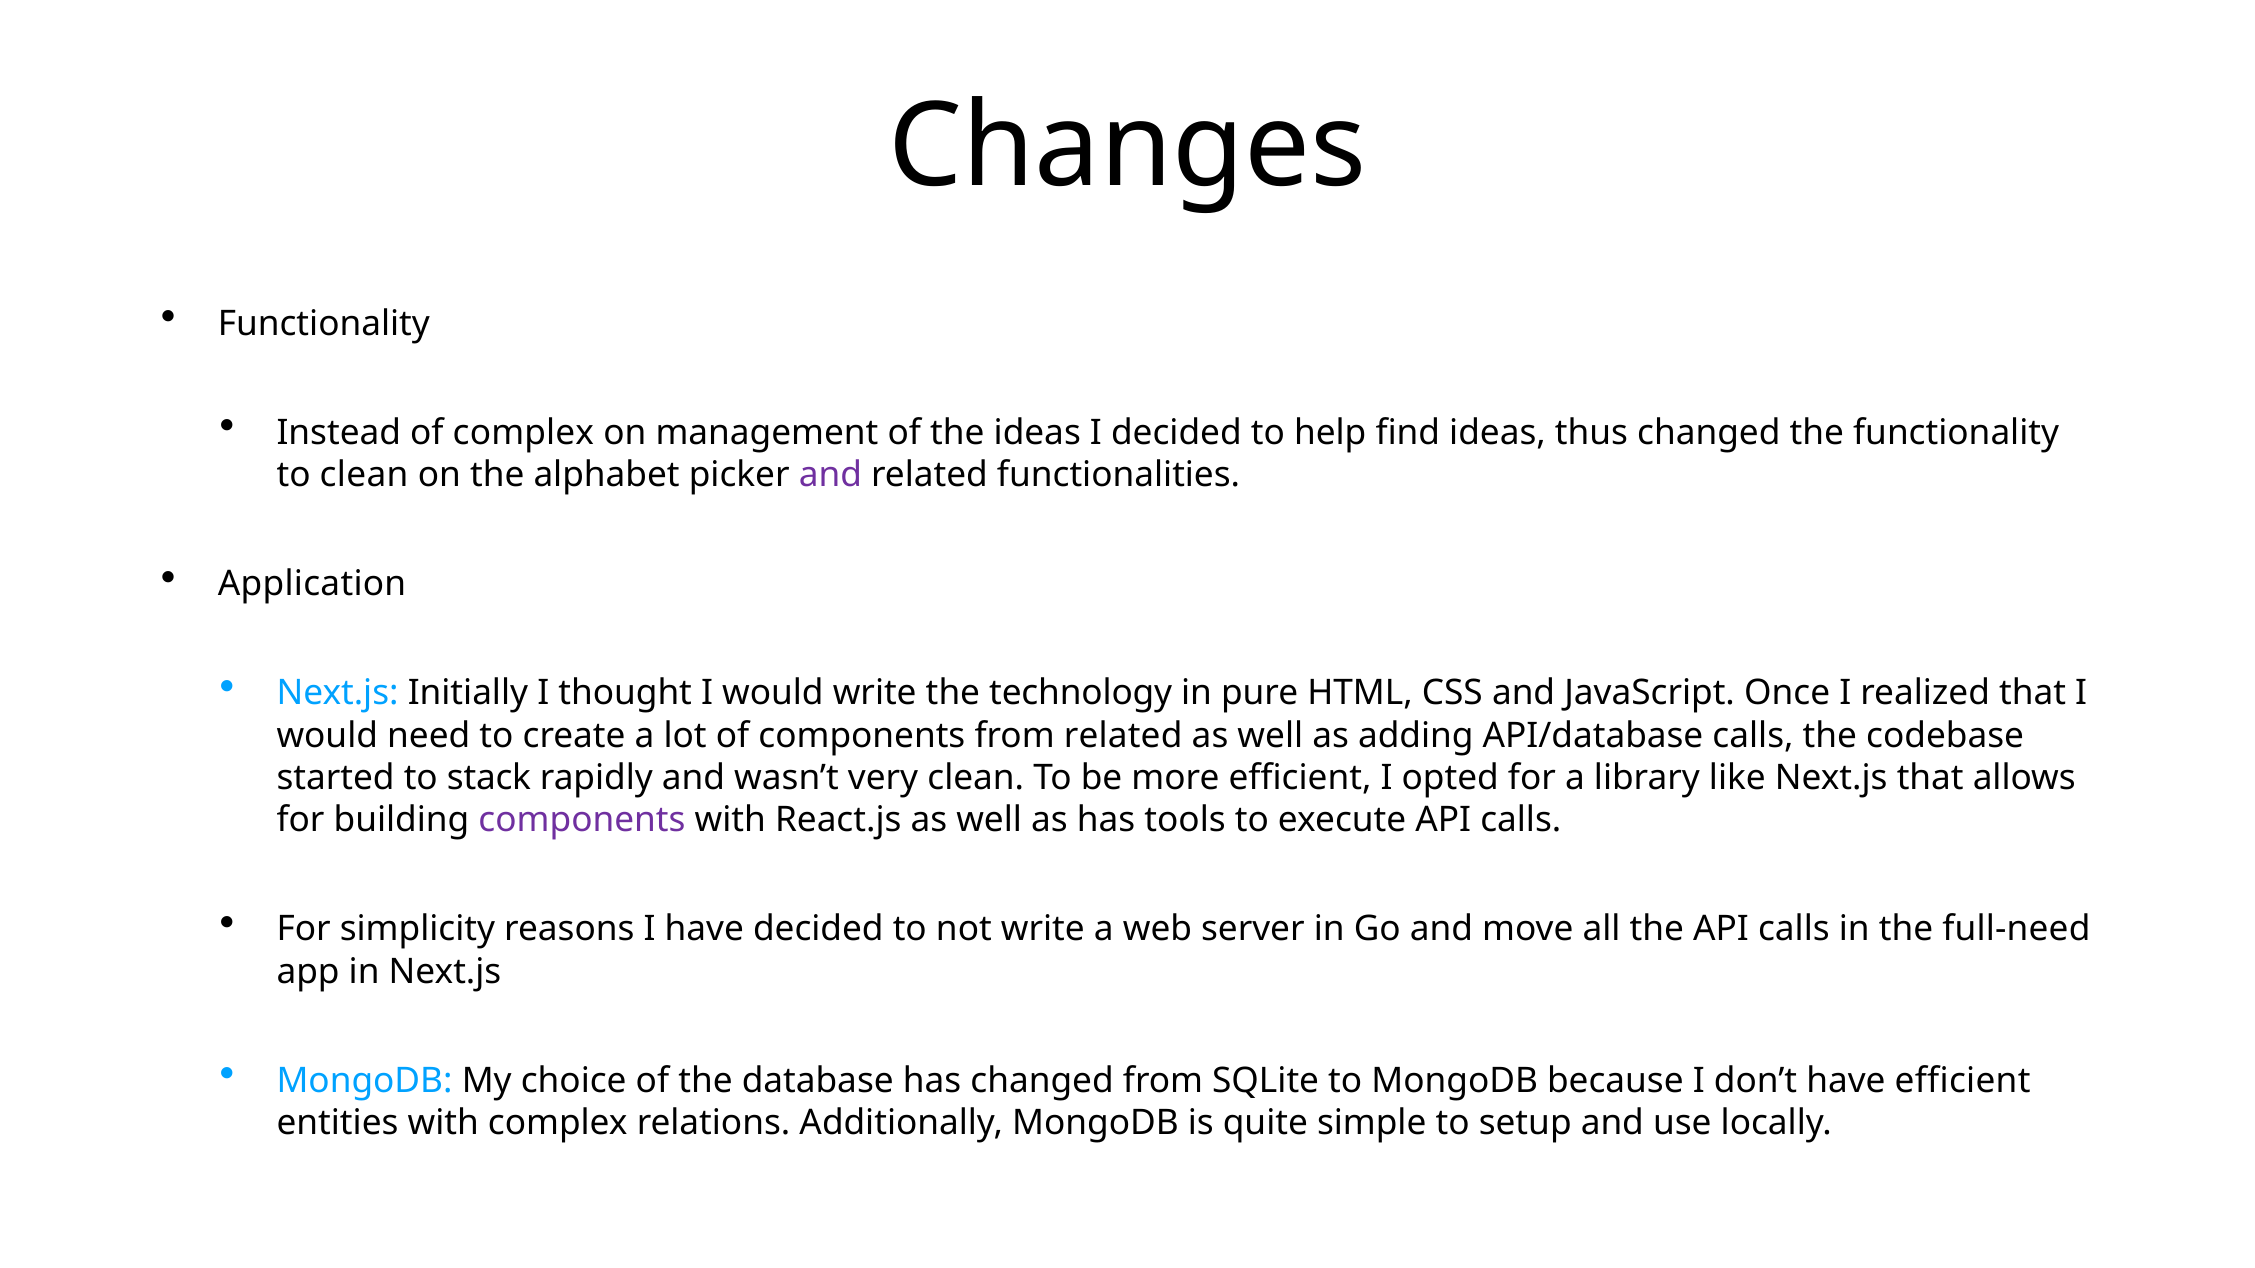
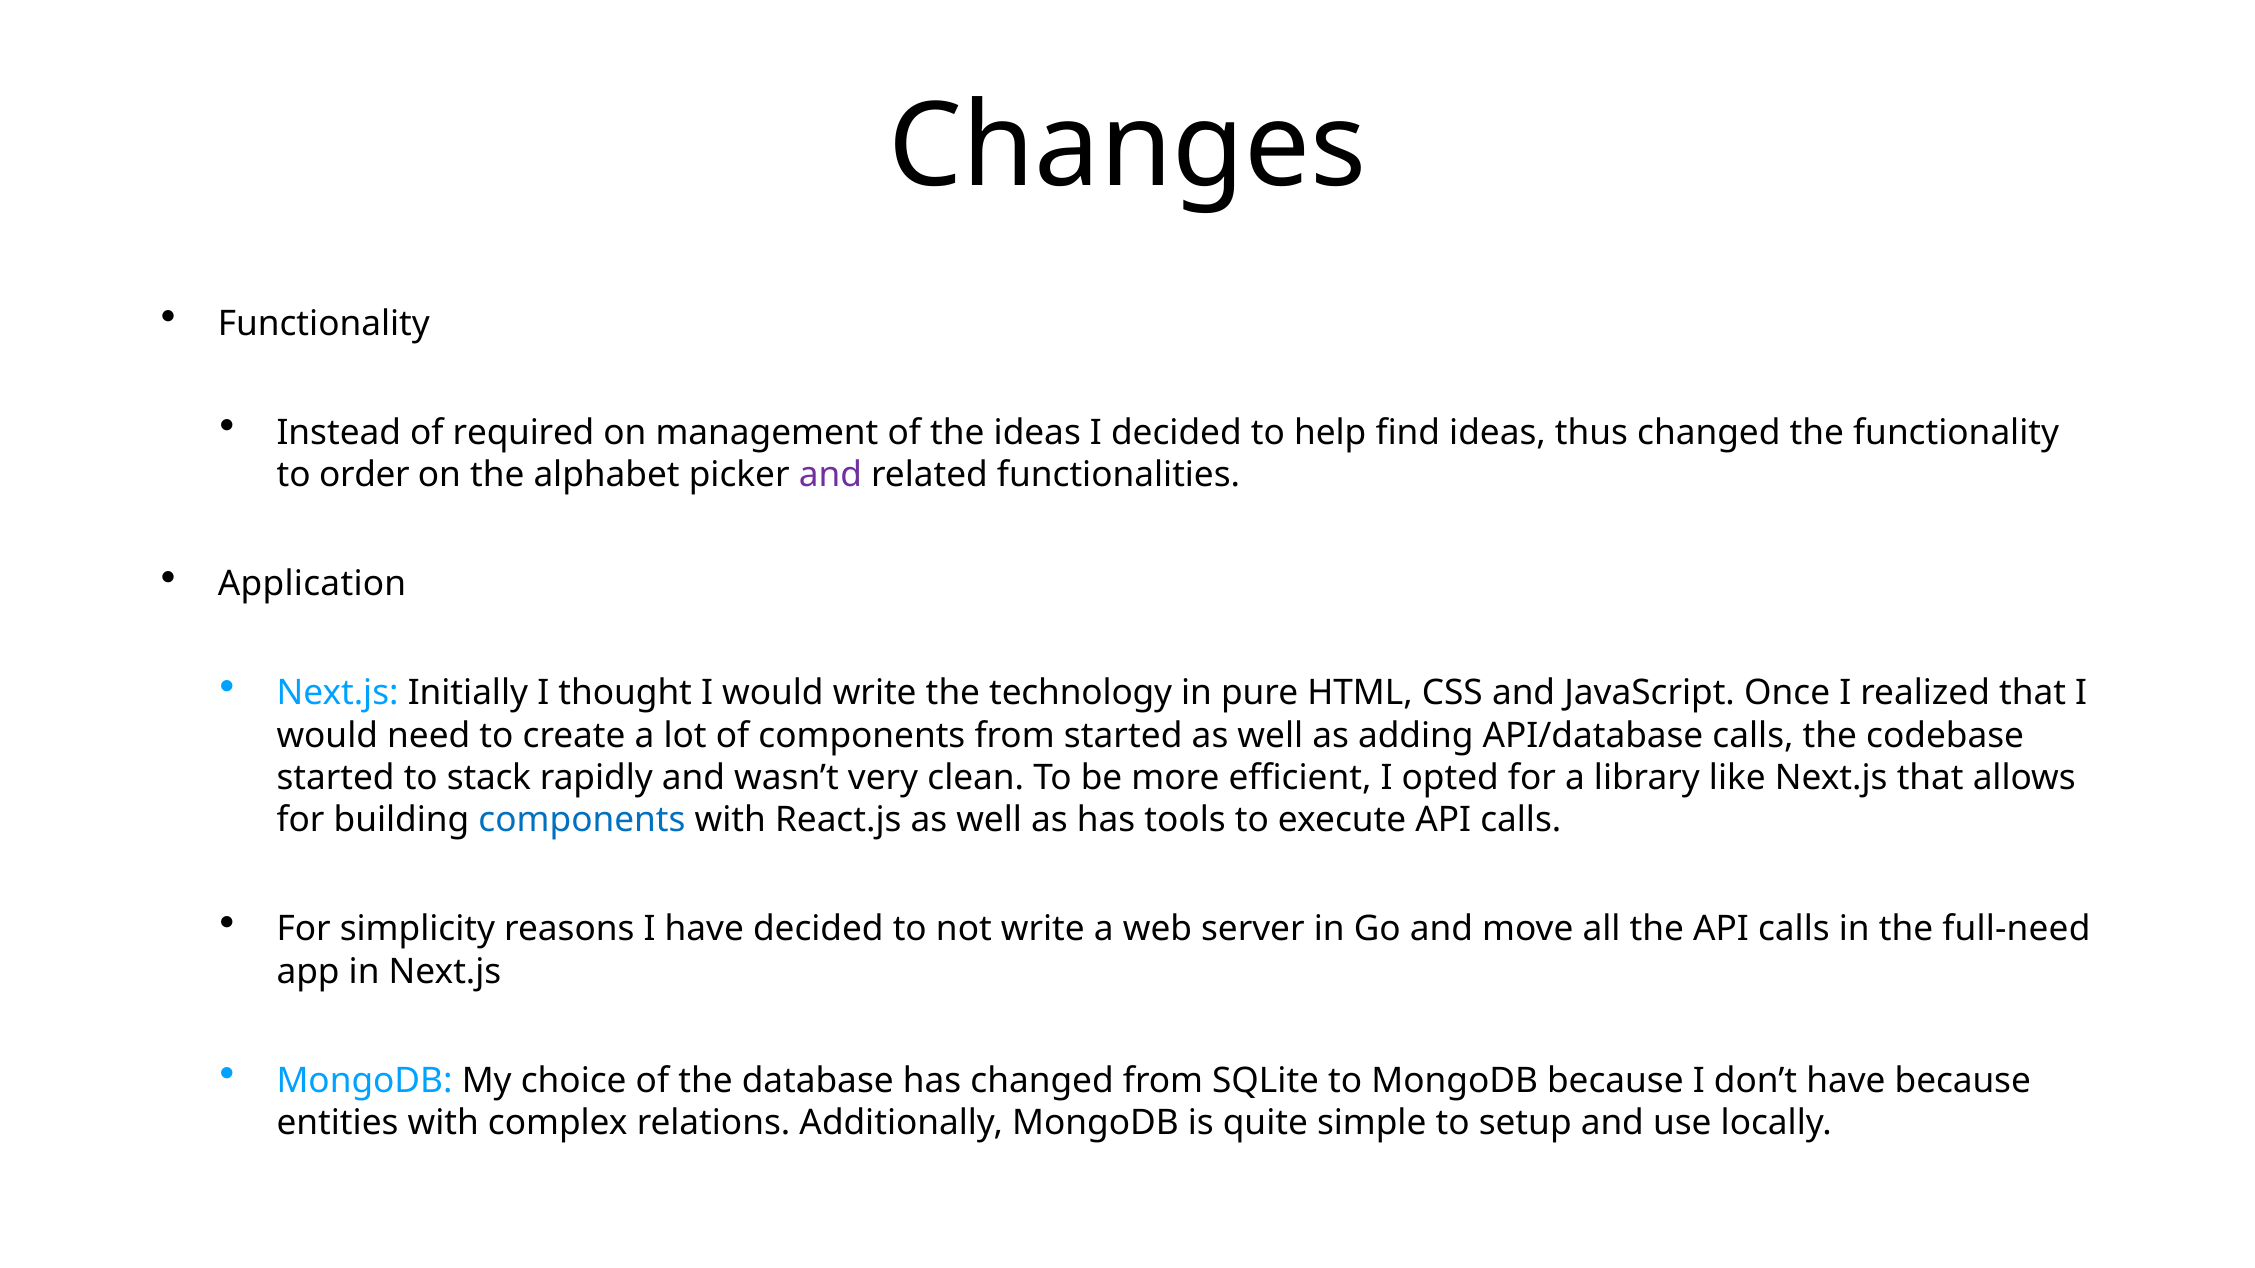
of complex: complex -> required
to clean: clean -> order
from related: related -> started
components at (582, 820) colour: purple -> blue
have efficient: efficient -> because
